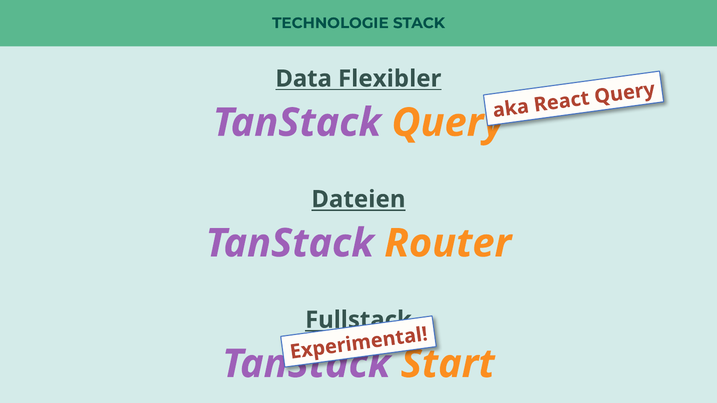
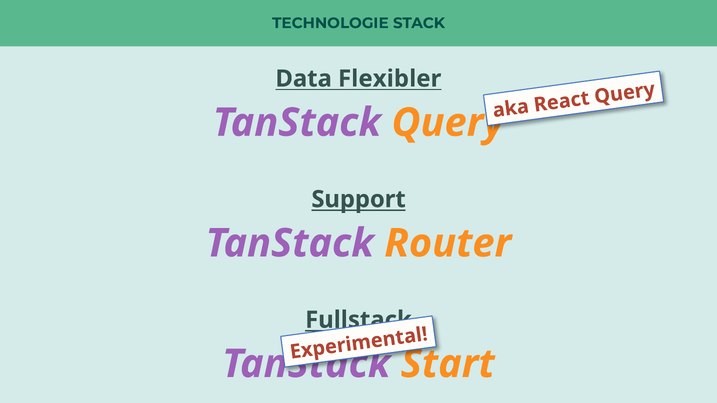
Dateien: Dateien -> Support
